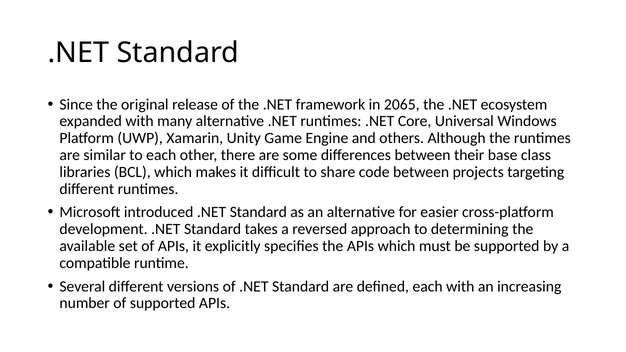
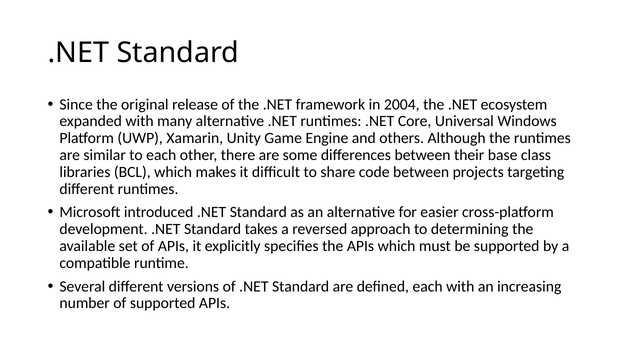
2065: 2065 -> 2004
